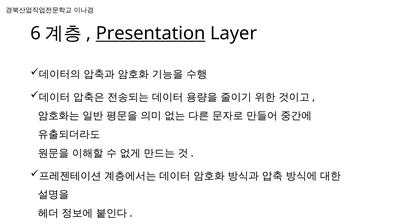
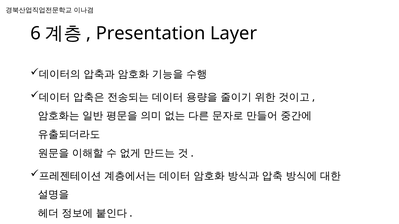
Presentation underline: present -> none
